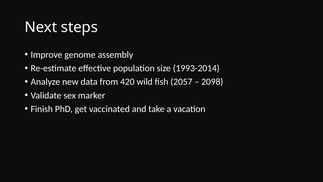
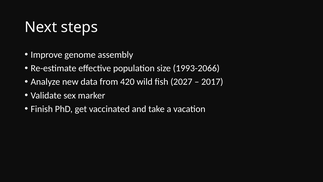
1993-2014: 1993-2014 -> 1993-2066
2057: 2057 -> 2027
2098: 2098 -> 2017
